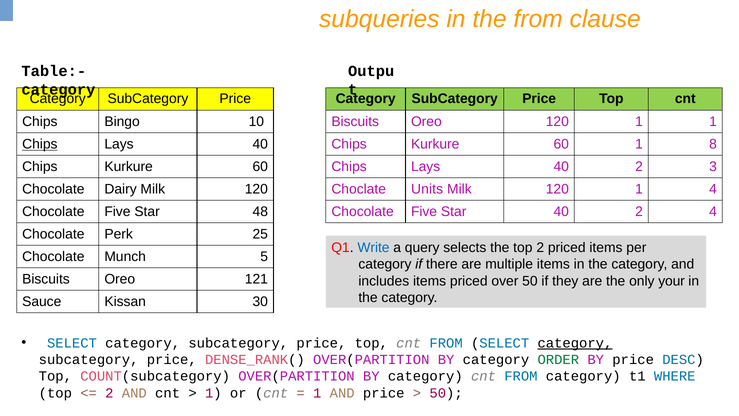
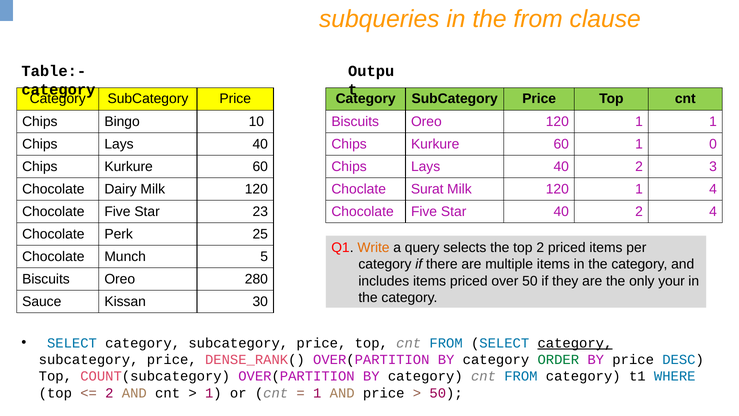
Chips at (40, 144) underline: present -> none
8: 8 -> 0
Units: Units -> Surat
48: 48 -> 23
Write colour: blue -> orange
121: 121 -> 280
